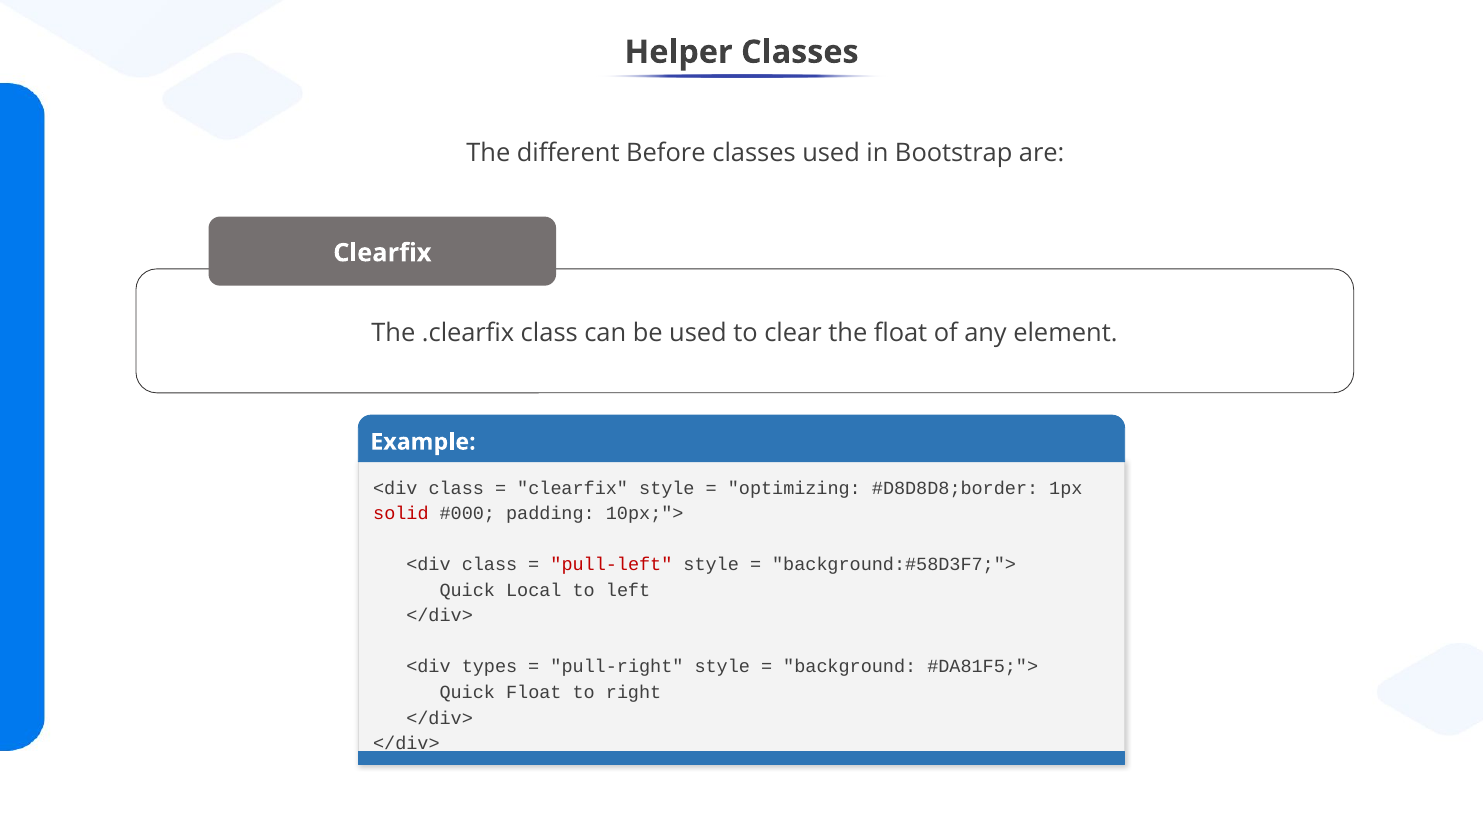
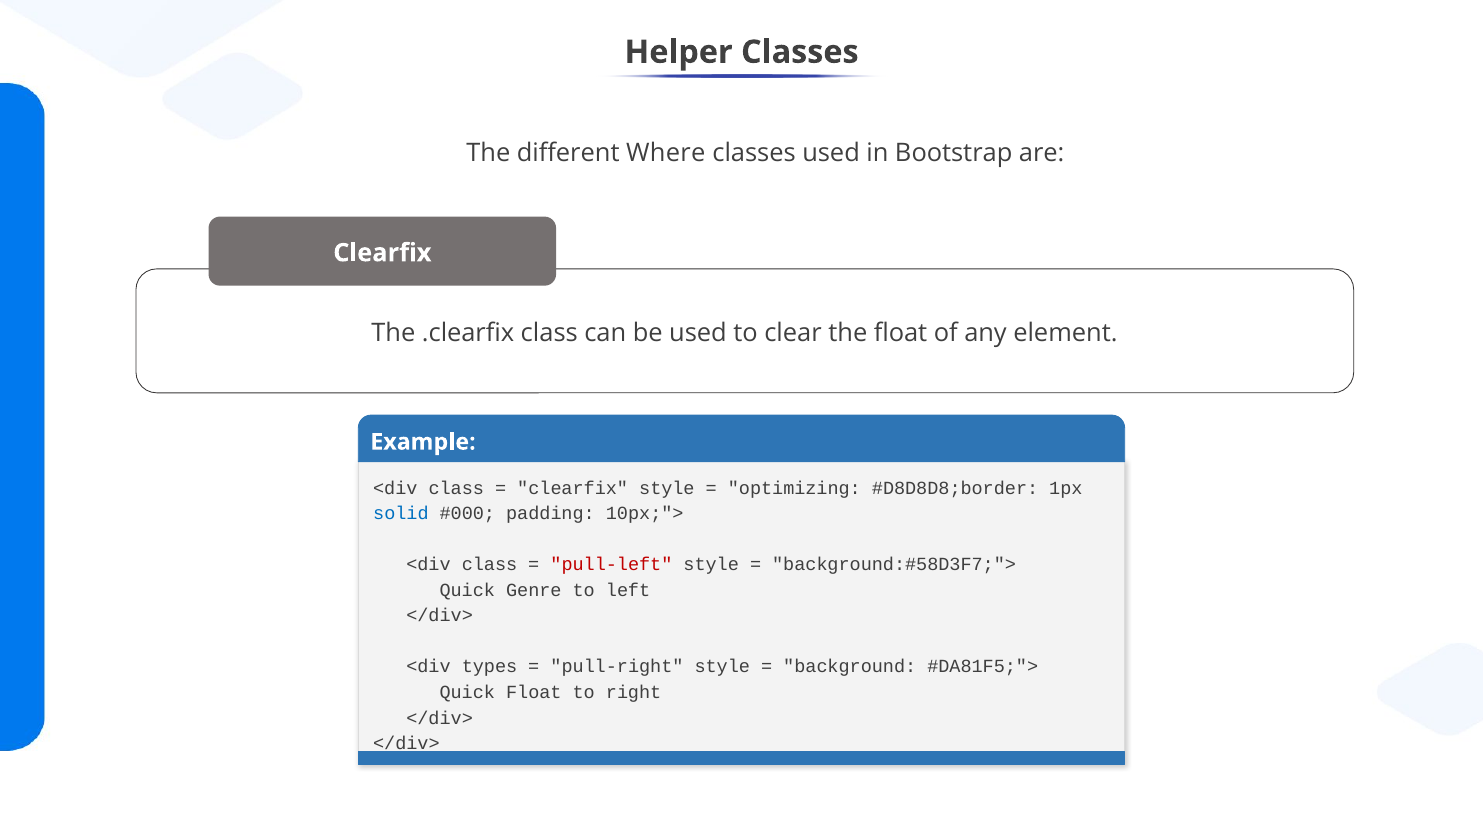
Before: Before -> Where
solid colour: red -> blue
Local: Local -> Genre
